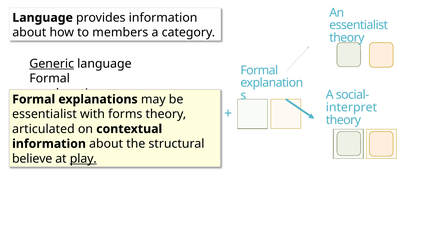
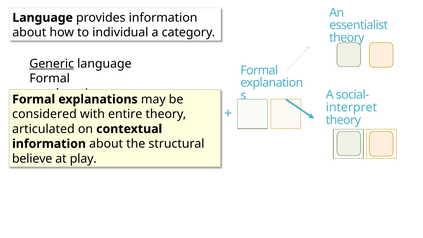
members: members -> individual
essentialist at (44, 114): essentialist -> considered
forms: forms -> entire
play underline: present -> none
